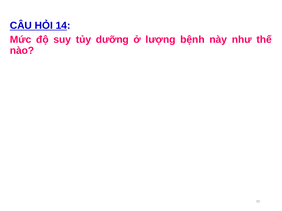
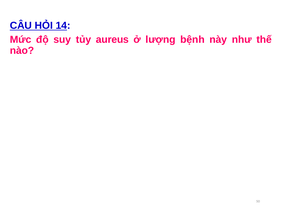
dưỡng: dưỡng -> aureus
